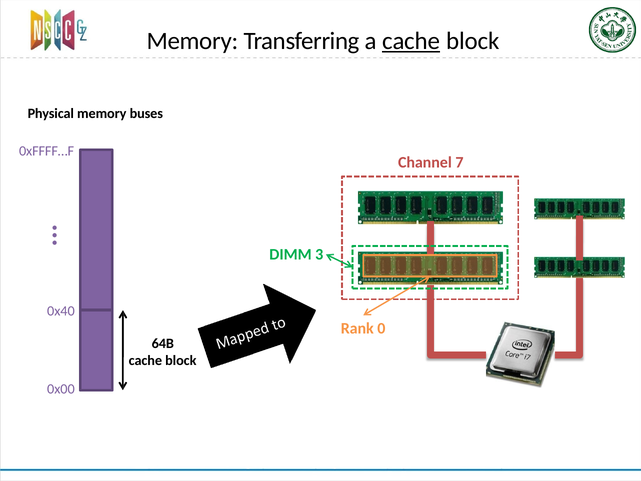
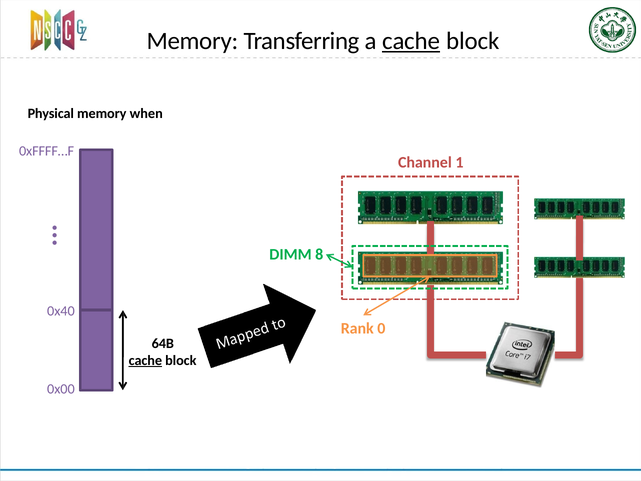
buses: buses -> when
7: 7 -> 1
3: 3 -> 8
cache at (145, 360) underline: none -> present
